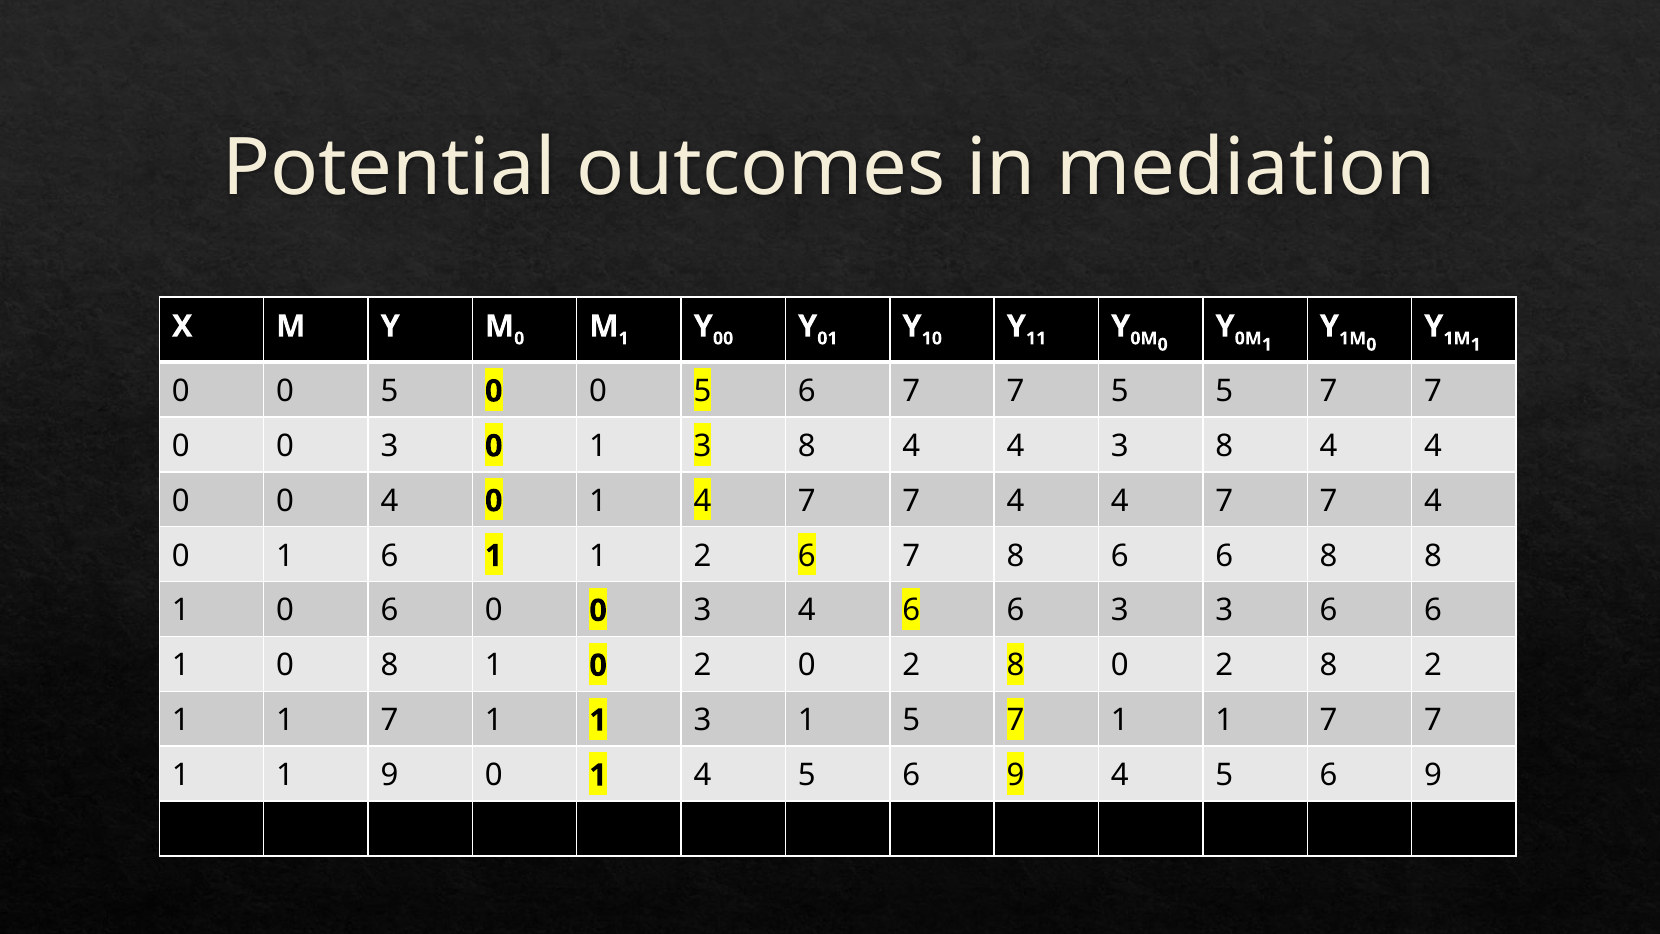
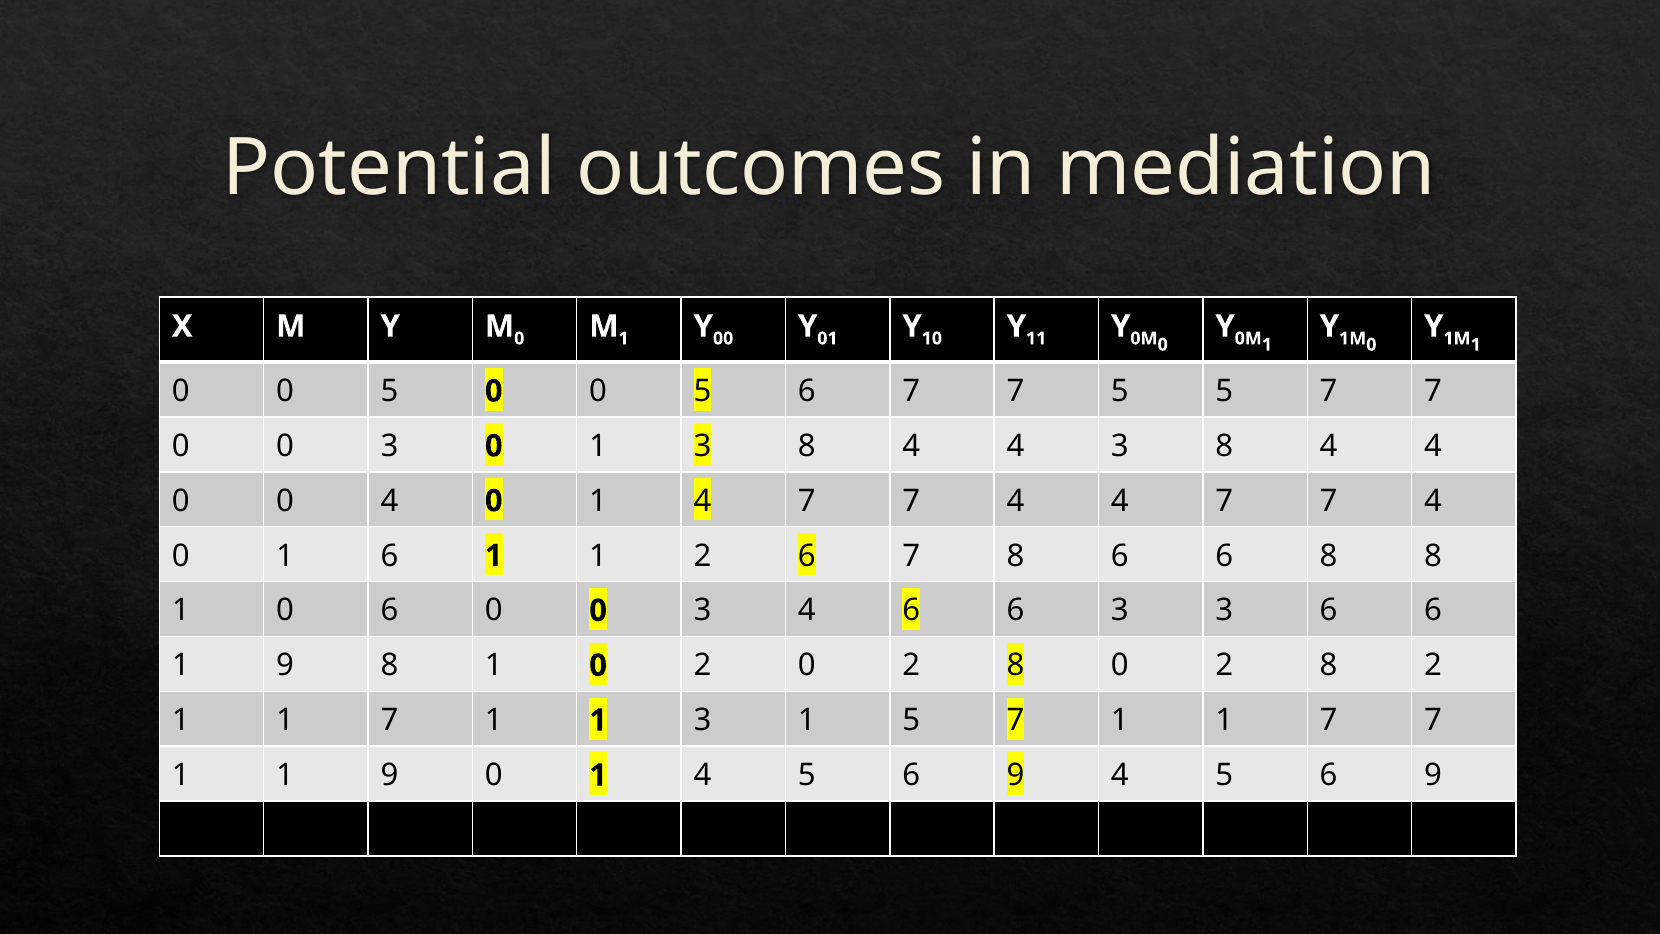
0 at (285, 665): 0 -> 9
